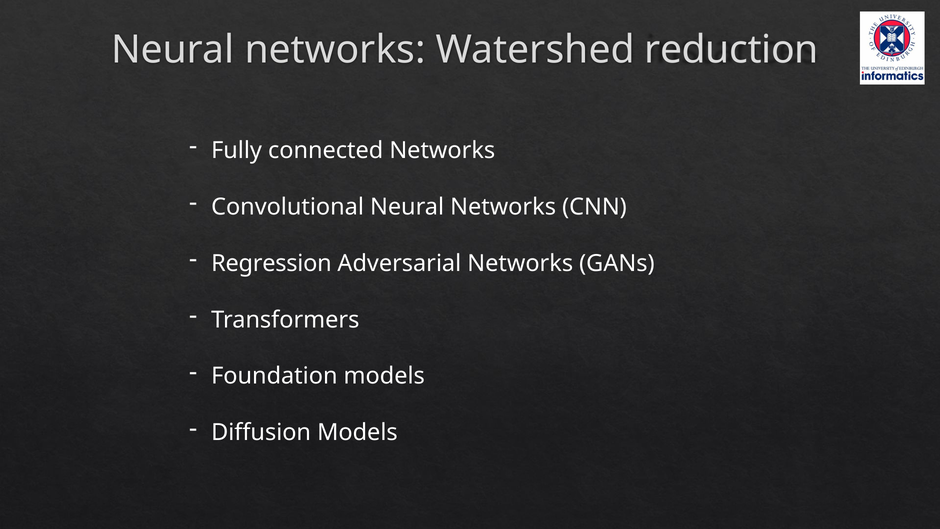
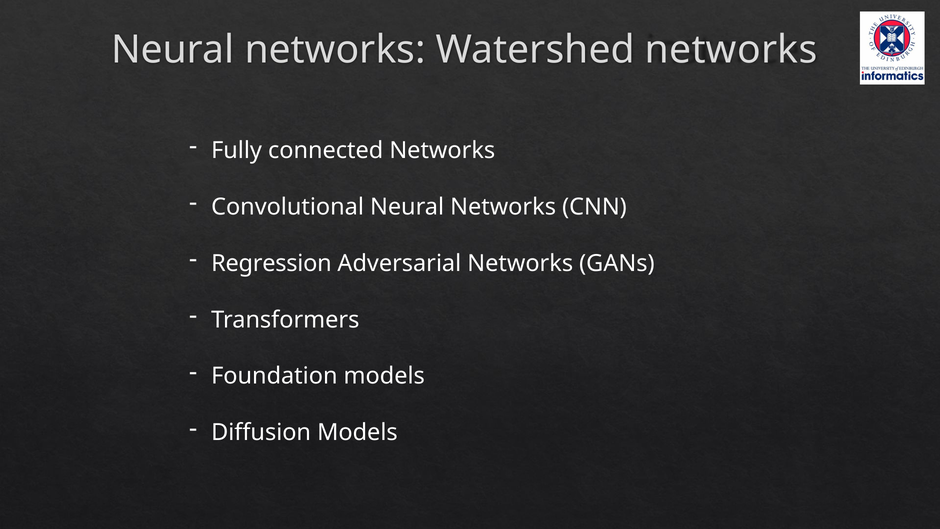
Watershed reduction: reduction -> networks
